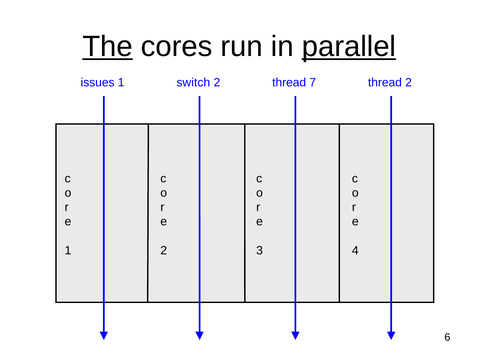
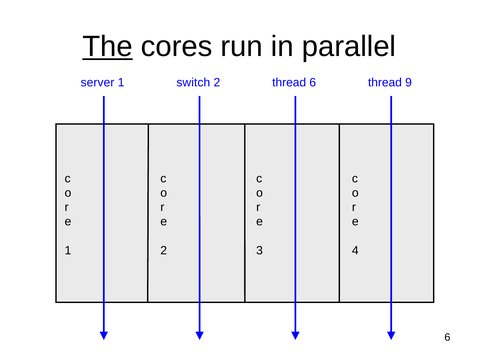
parallel underline: present -> none
issues: issues -> server
thread 7: 7 -> 6
thread 2: 2 -> 9
